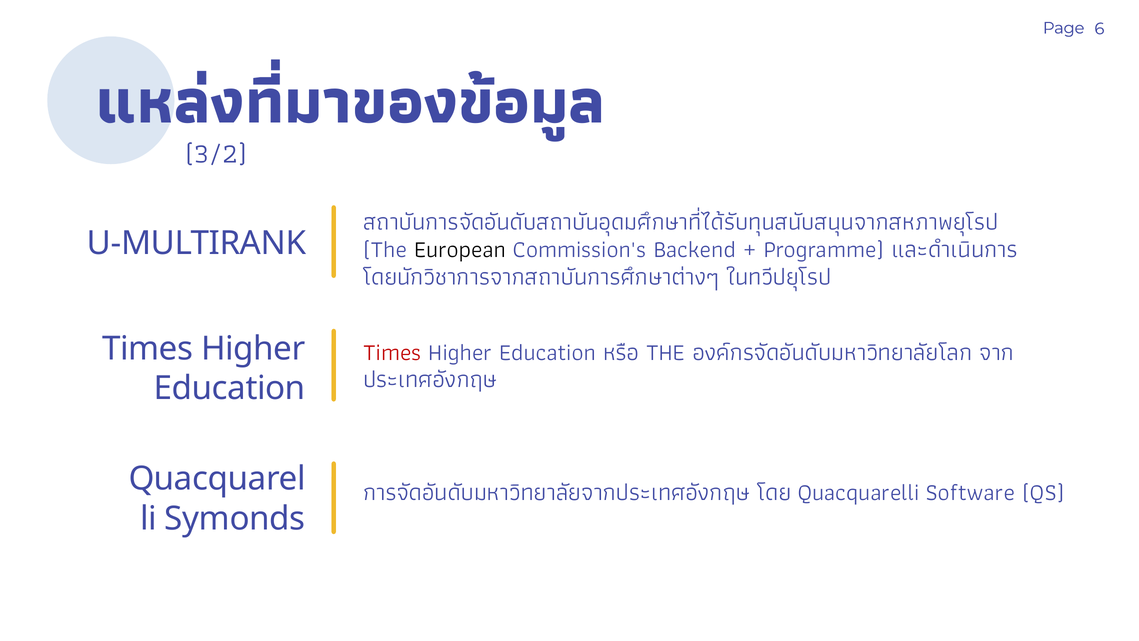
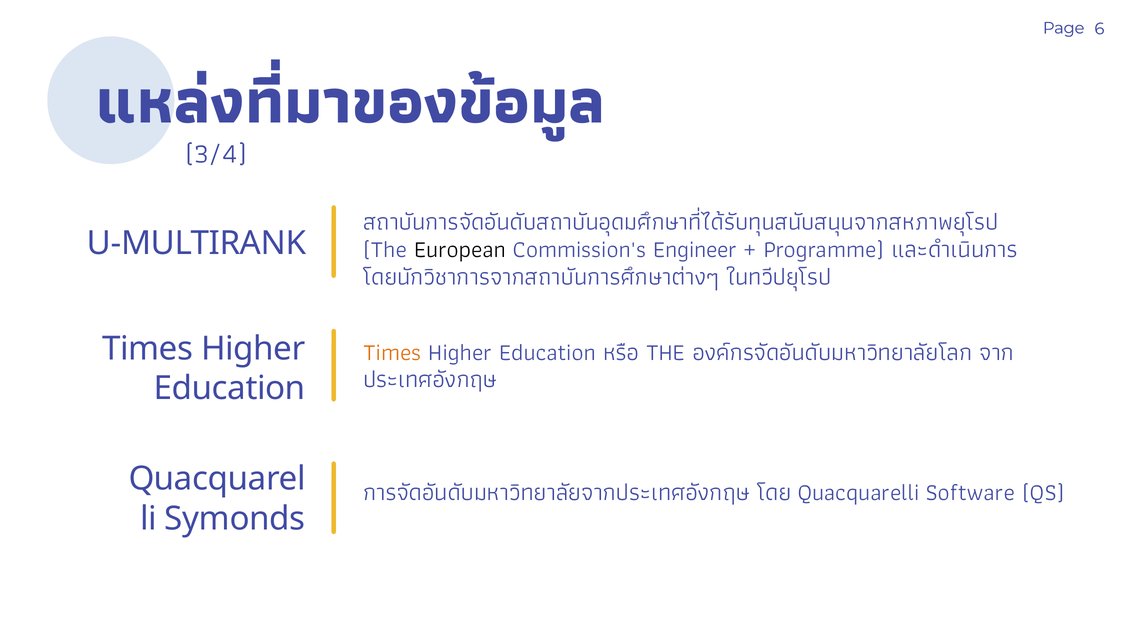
3/2: 3/2 -> 3/4
Backend: Backend -> Engineer
Times at (392, 352) colour: red -> orange
